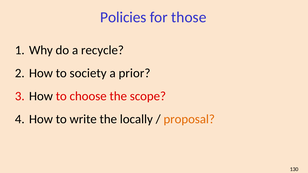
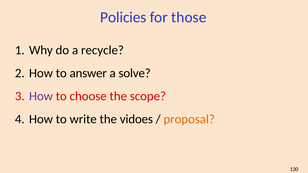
society: society -> answer
prior: prior -> solve
How at (41, 96) colour: black -> purple
locally: locally -> vidoes
